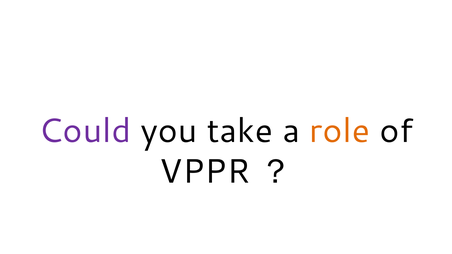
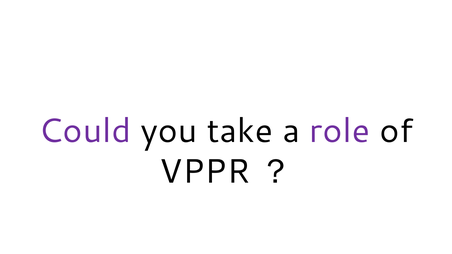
role colour: orange -> purple
